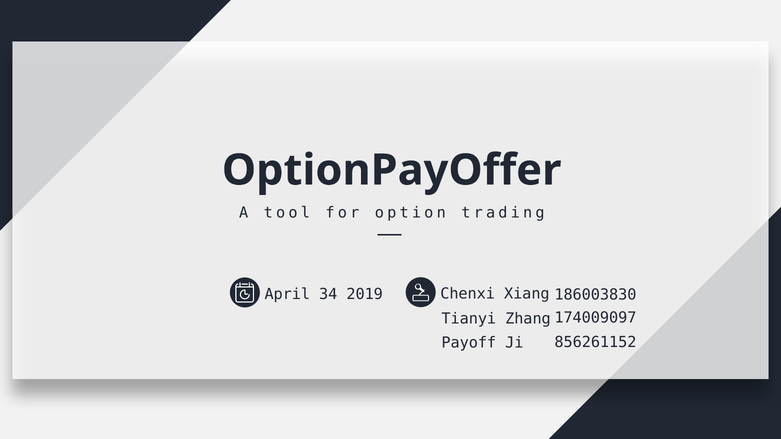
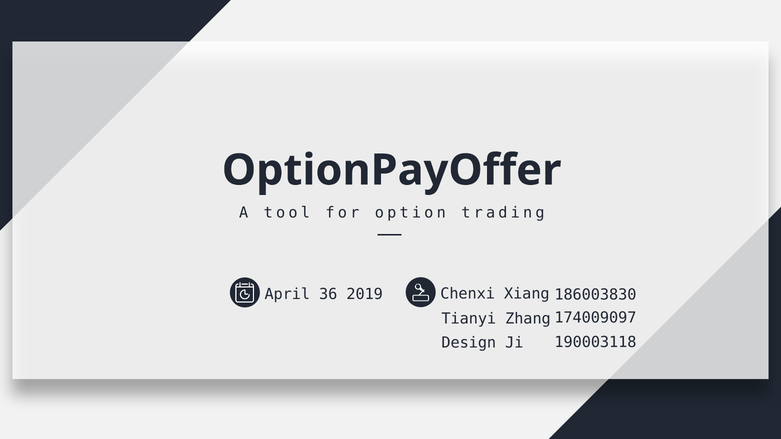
34: 34 -> 36
856261152: 856261152 -> 190003118
Payoff: Payoff -> Design
